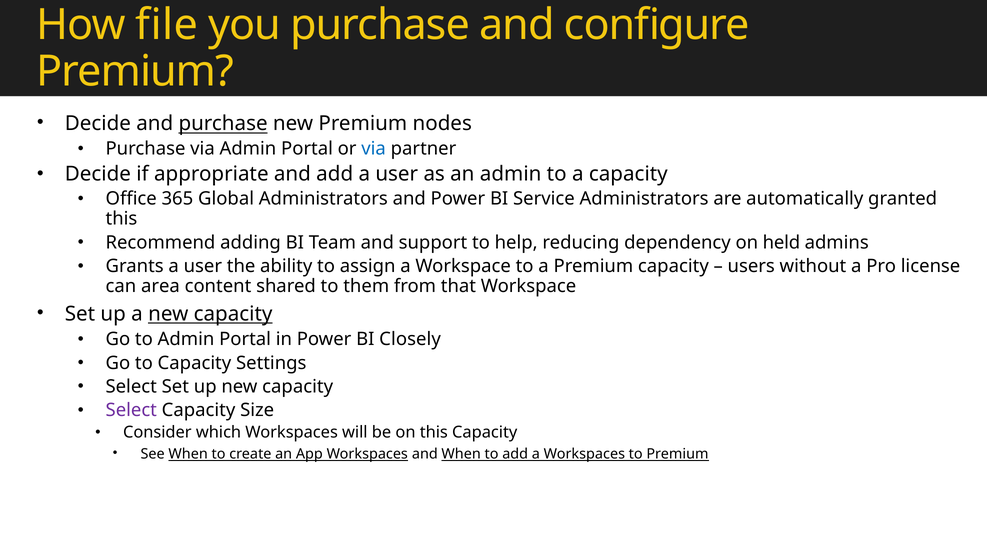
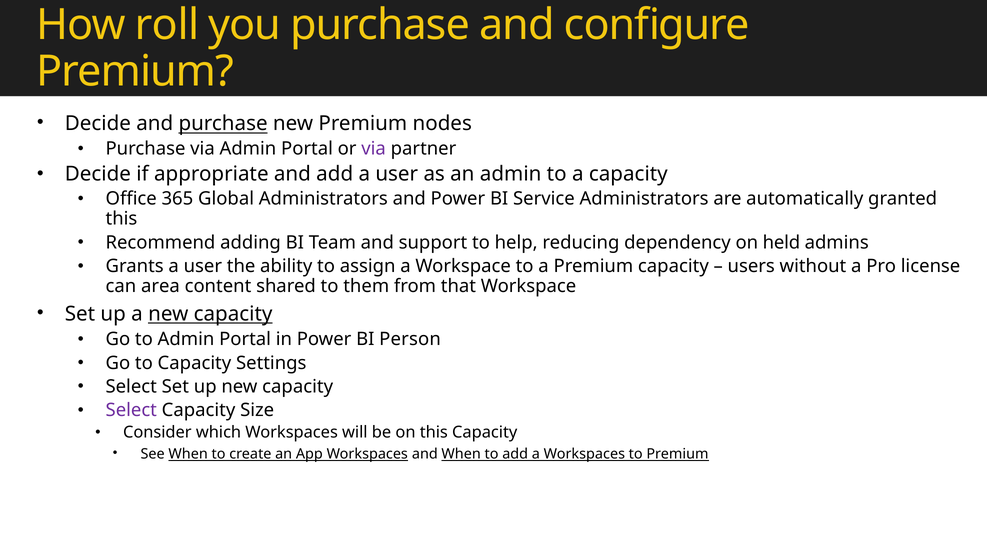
file: file -> roll
via at (374, 149) colour: blue -> purple
Closely: Closely -> Person
